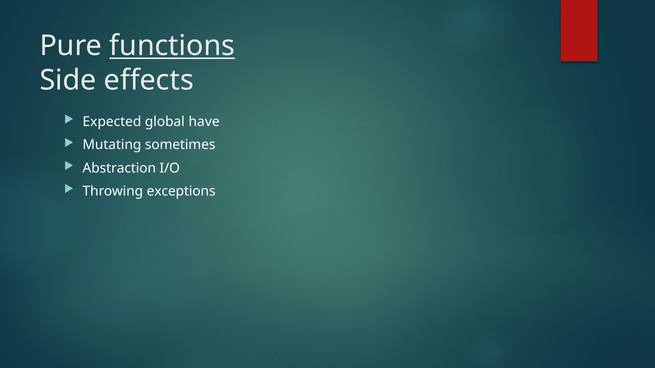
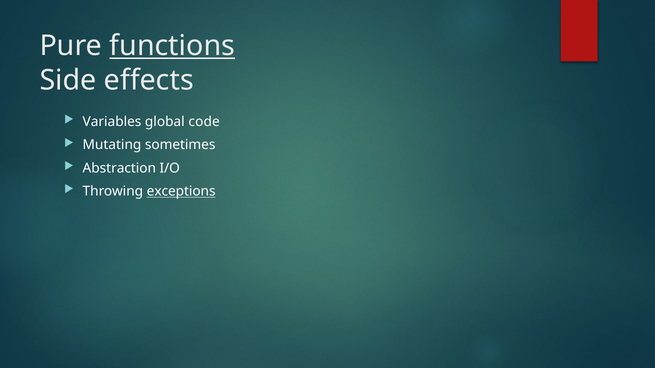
Expected: Expected -> Variables
have: have -> code
exceptions underline: none -> present
